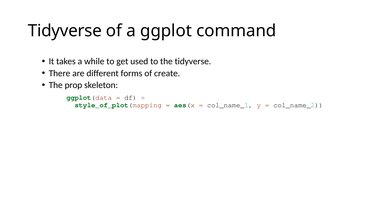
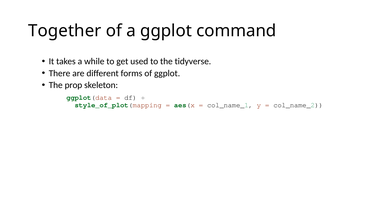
Tidyverse at (65, 31): Tidyverse -> Together
of create: create -> ggplot
